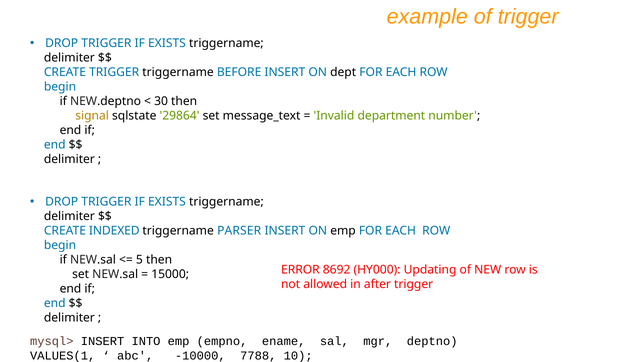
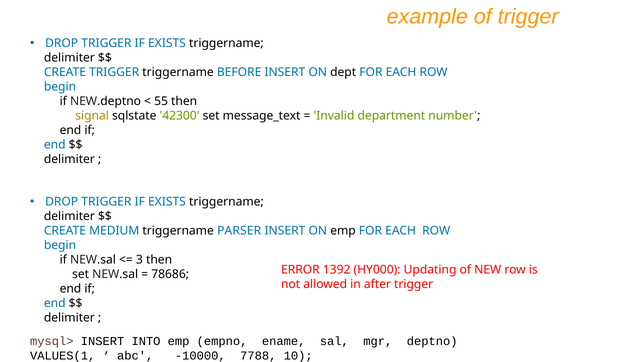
30: 30 -> 55
29864: 29864 -> 42300
INDEXED: INDEXED -> MEDIUM
5: 5 -> 3
8692: 8692 -> 1392
15000: 15000 -> 78686
